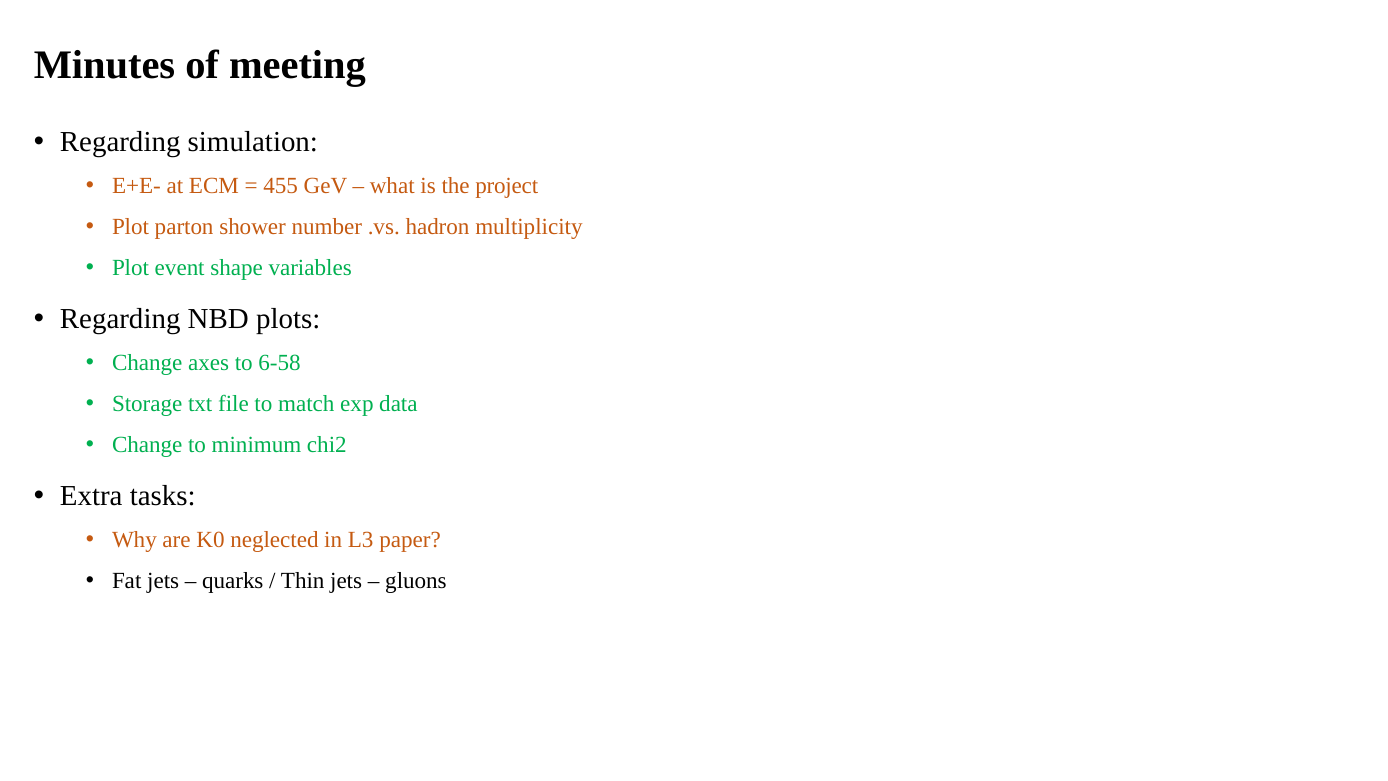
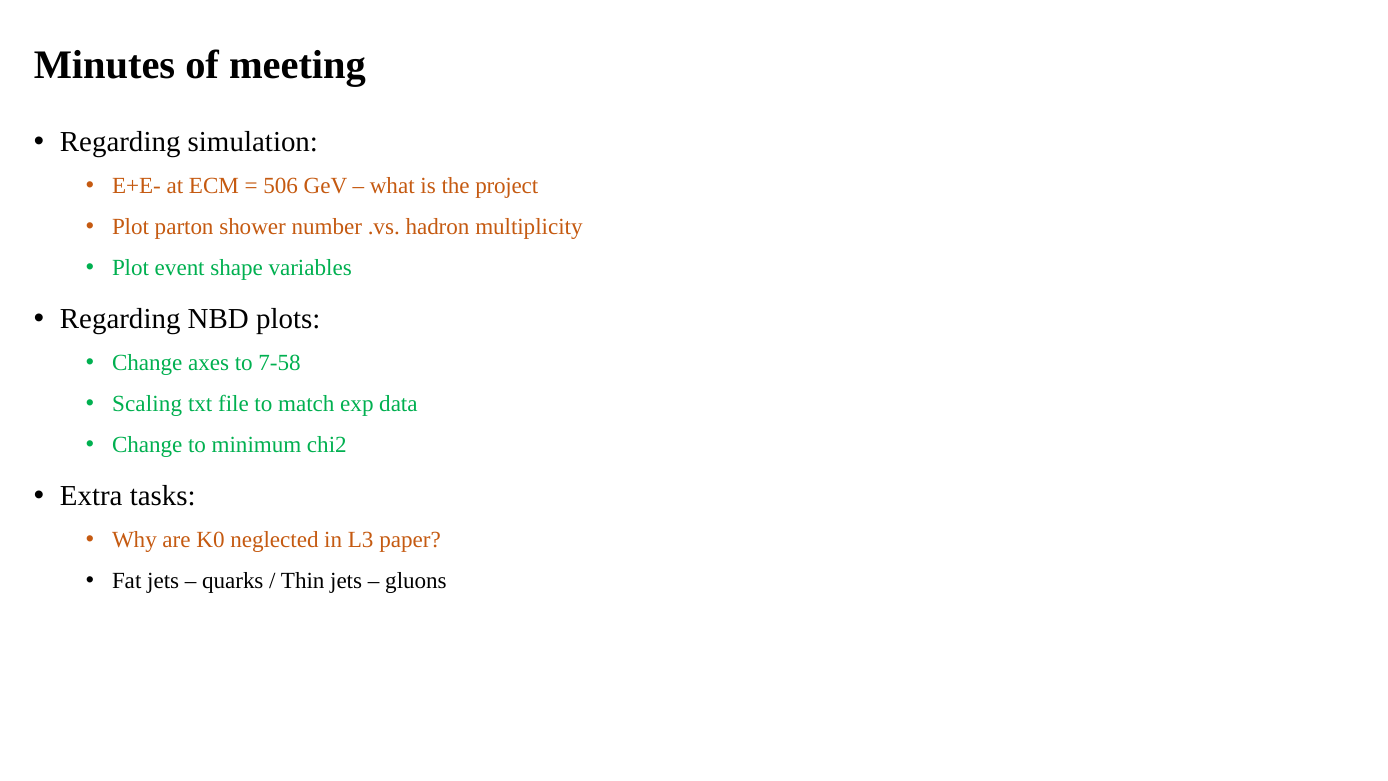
455: 455 -> 506
6-58: 6-58 -> 7-58
Storage: Storage -> Scaling
